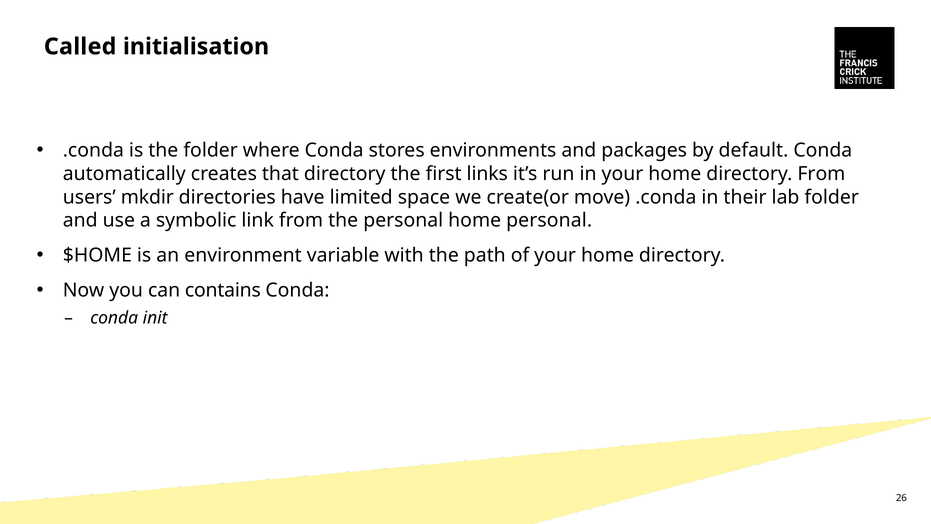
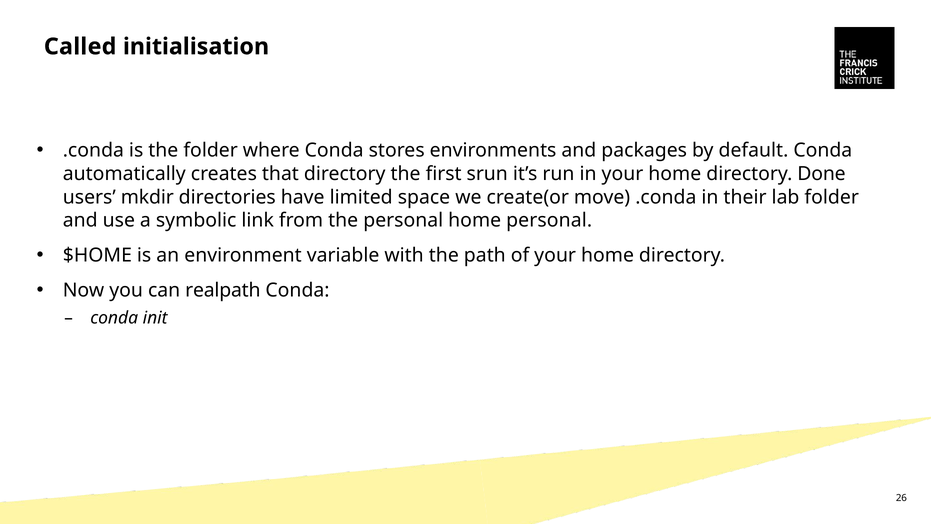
links: links -> srun
directory From: From -> Done
contains: contains -> realpath
